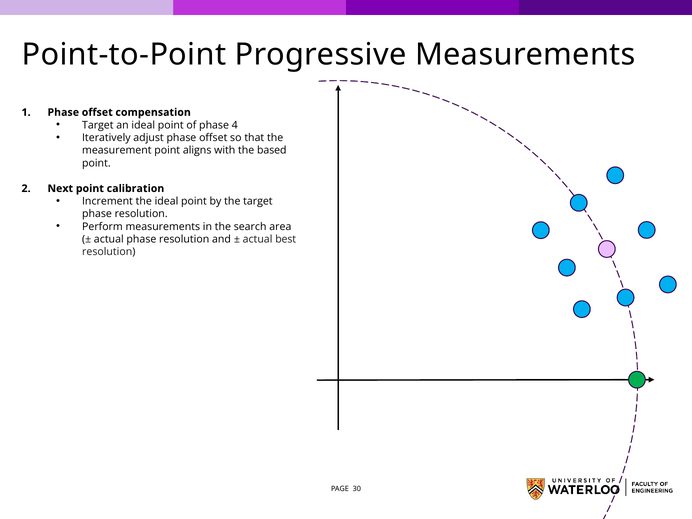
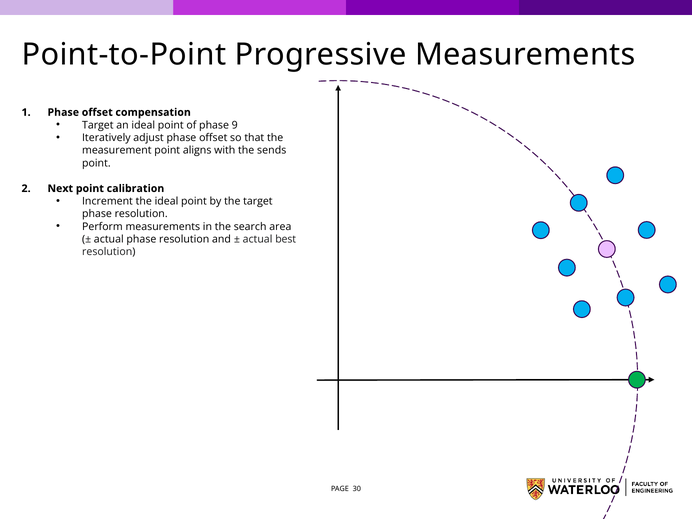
4: 4 -> 9
based: based -> sends
